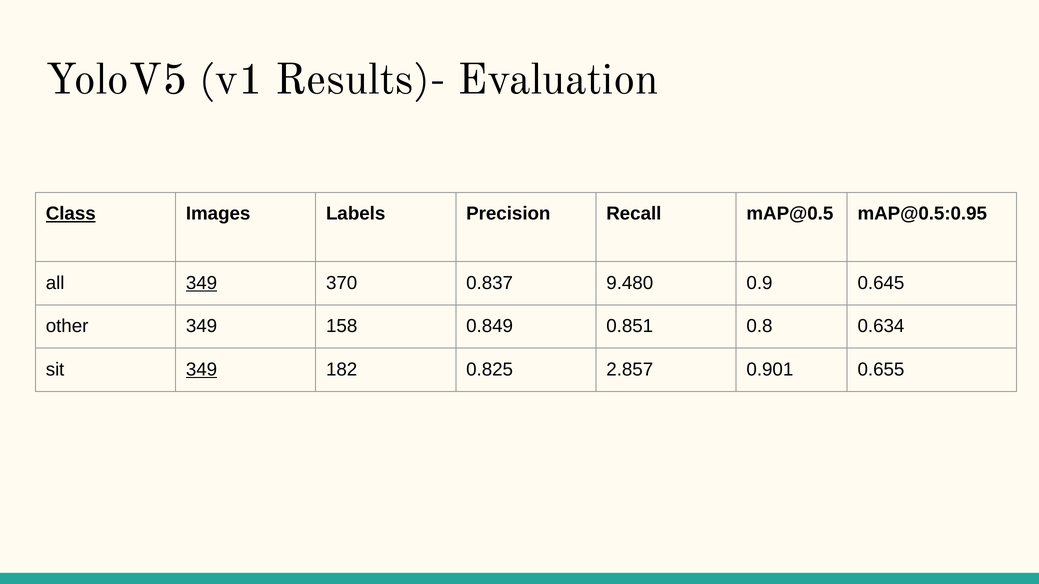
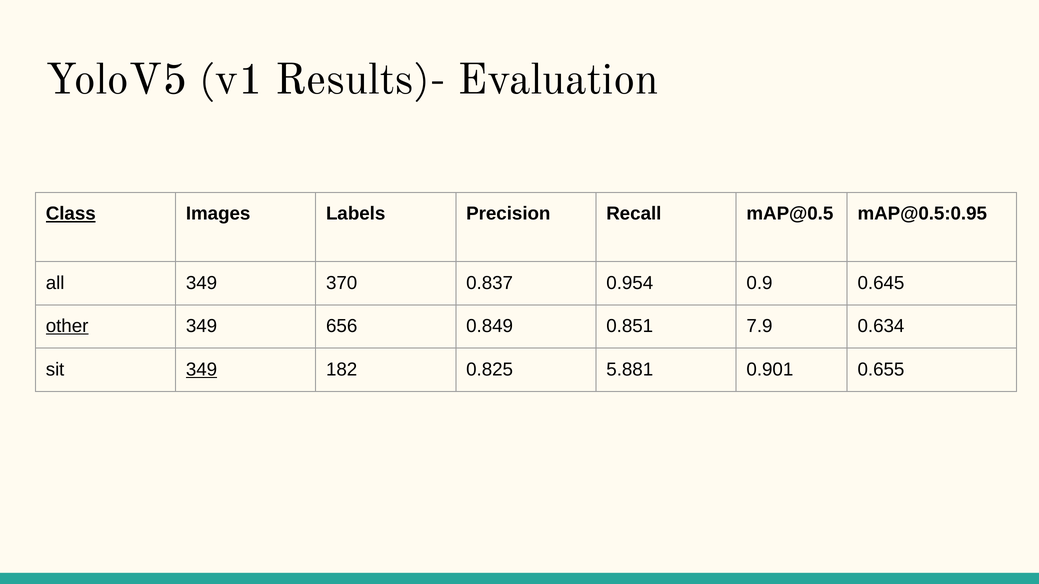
349 at (202, 283) underline: present -> none
9.480: 9.480 -> 0.954
other underline: none -> present
158: 158 -> 656
0.8: 0.8 -> 7.9
2.857: 2.857 -> 5.881
